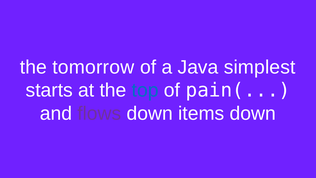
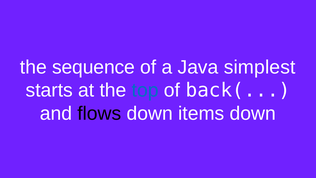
tomorrow: tomorrow -> sequence
pain(: pain( -> back(
flows colour: purple -> black
